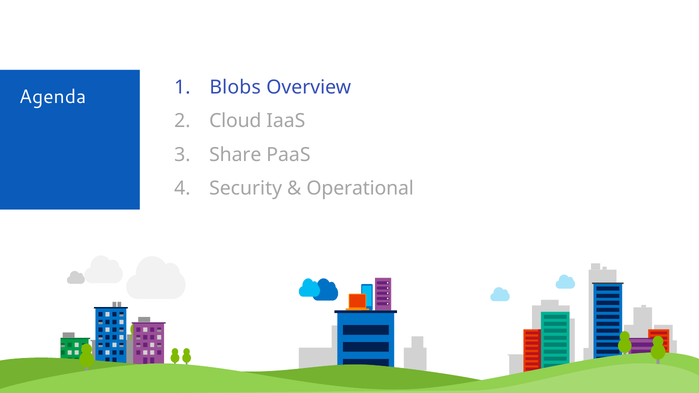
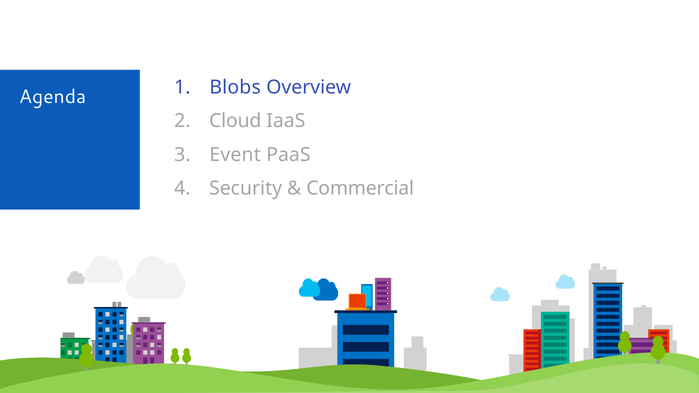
Share: Share -> Event
Operational: Operational -> Commercial
